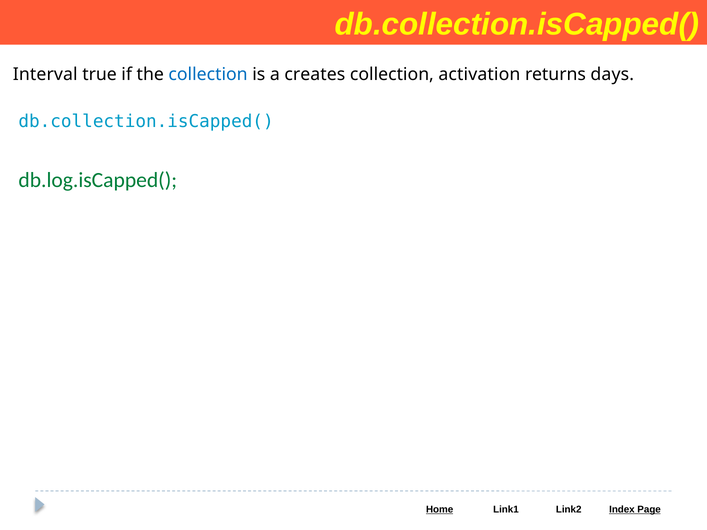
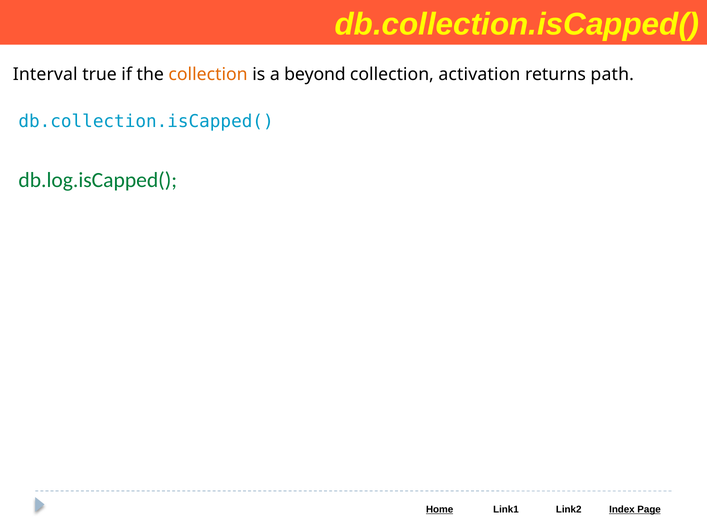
collection at (208, 74) colour: blue -> orange
creates: creates -> beyond
days: days -> path
